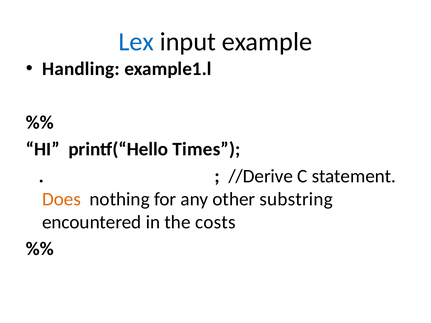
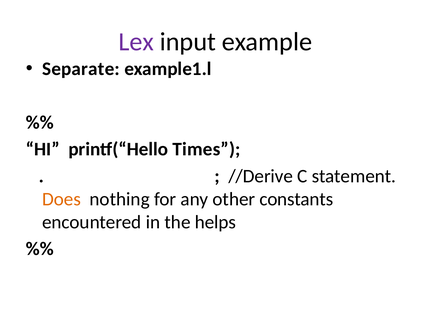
Lex colour: blue -> purple
Handling: Handling -> Separate
substring: substring -> constants
costs: costs -> helps
